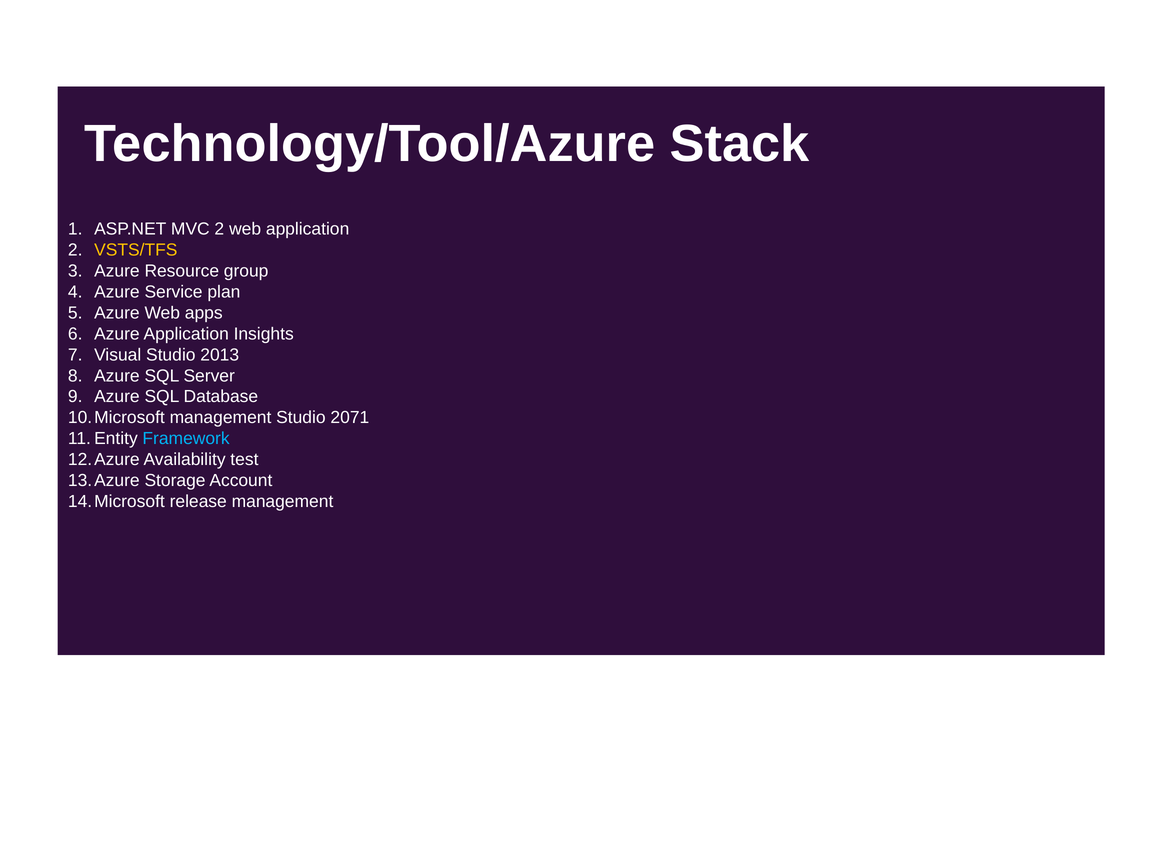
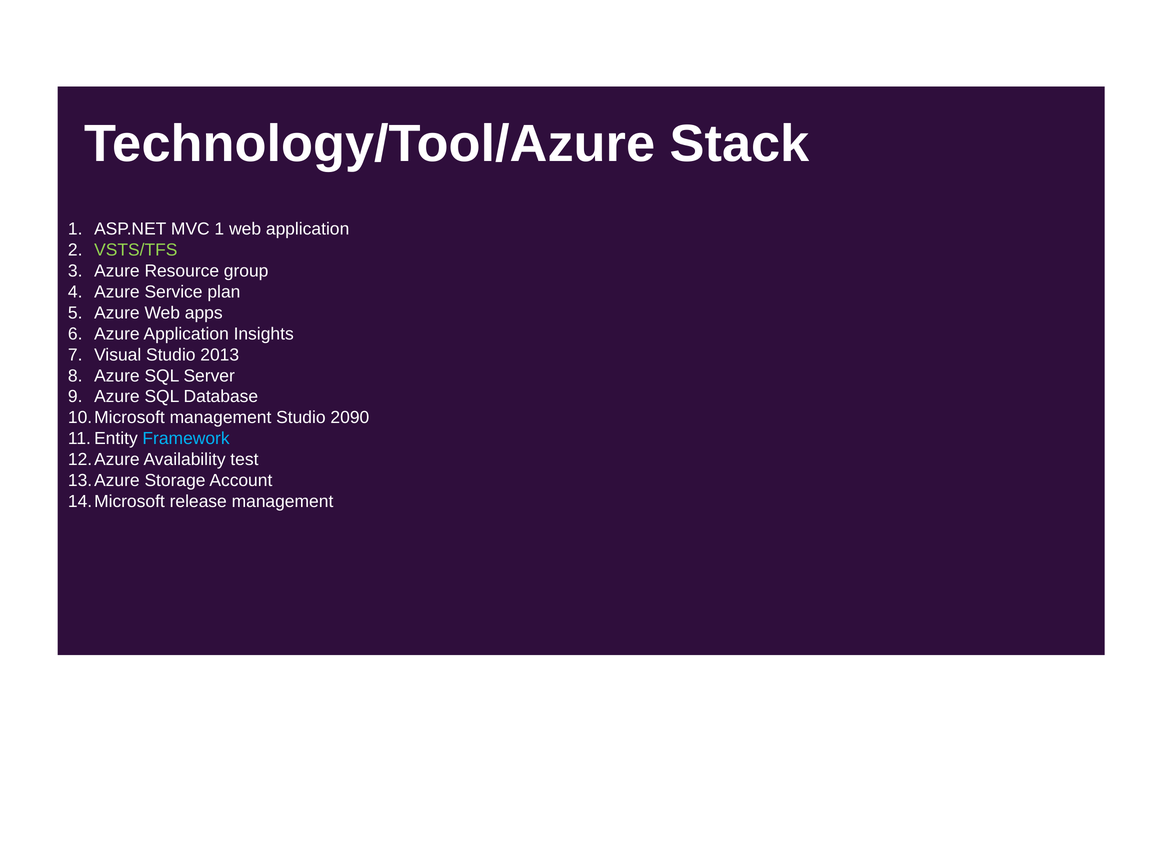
MVC 2: 2 -> 1
VSTS/TFS colour: yellow -> light green
2071: 2071 -> 2090
